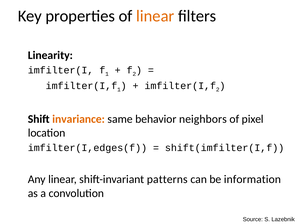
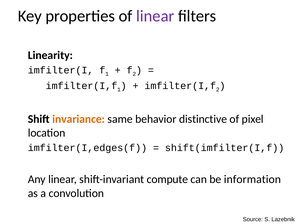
linear at (155, 16) colour: orange -> purple
neighbors: neighbors -> distinctive
patterns: patterns -> compute
